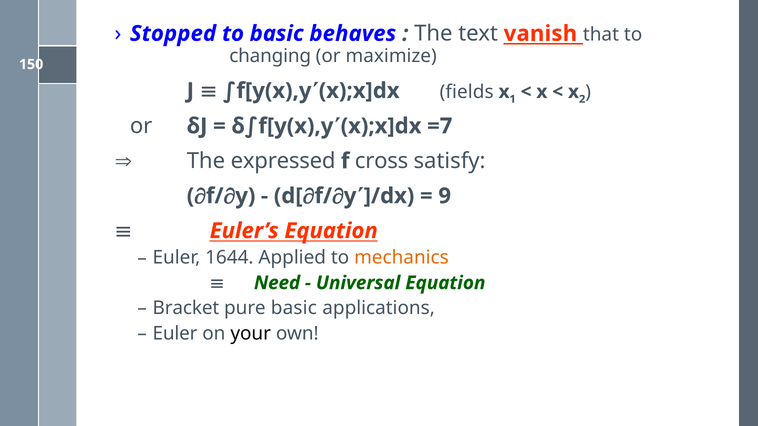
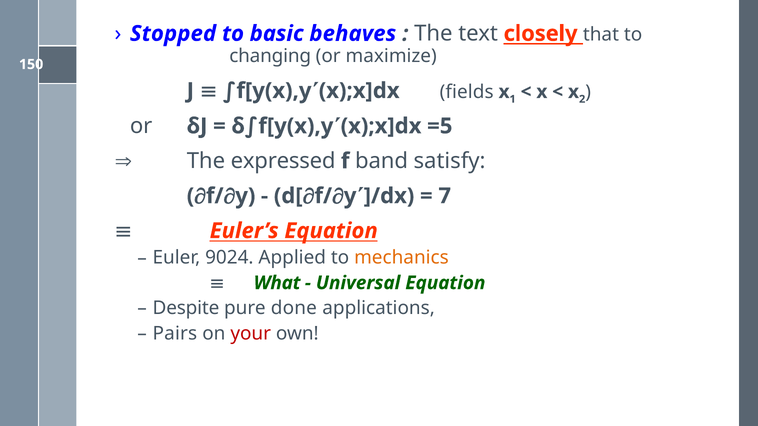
vanish: vanish -> closely
=7: =7 -> =5
cross: cross -> band
9: 9 -> 7
1644: 1644 -> 9024
Need: Need -> What
Bracket: Bracket -> Despite
pure basic: basic -> done
Euler at (175, 334): Euler -> Pairs
your colour: black -> red
